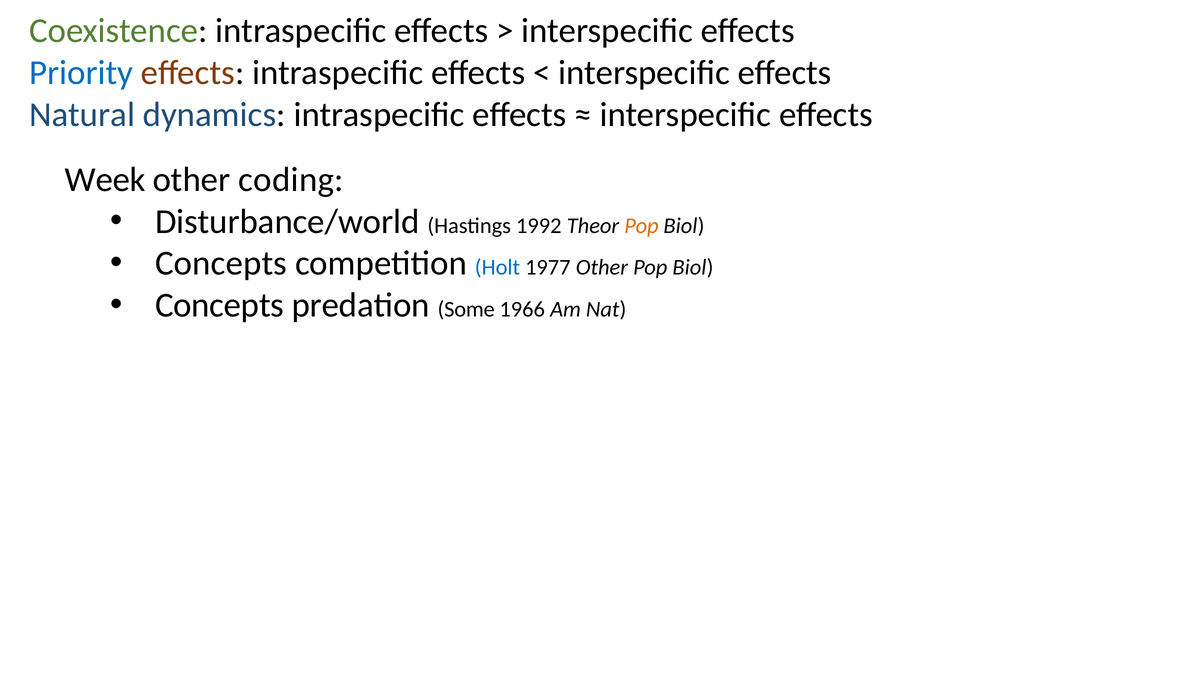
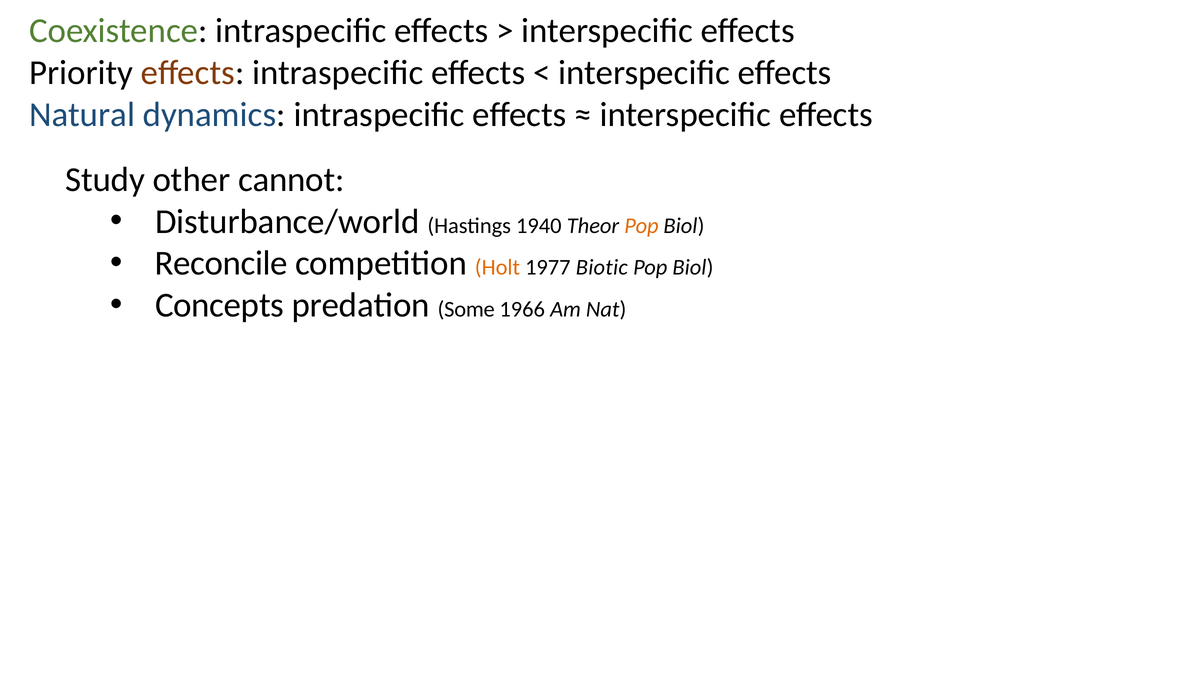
Priority colour: blue -> black
Week: Week -> Study
coding: coding -> cannot
1992: 1992 -> 1940
Concepts at (221, 263): Concepts -> Reconcile
Holt colour: blue -> orange
1977 Other: Other -> Biotic
